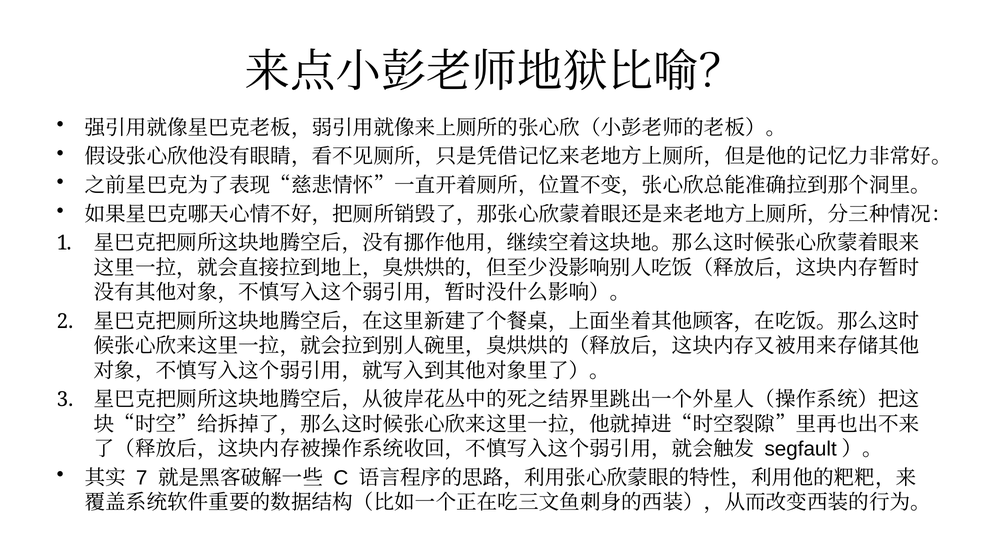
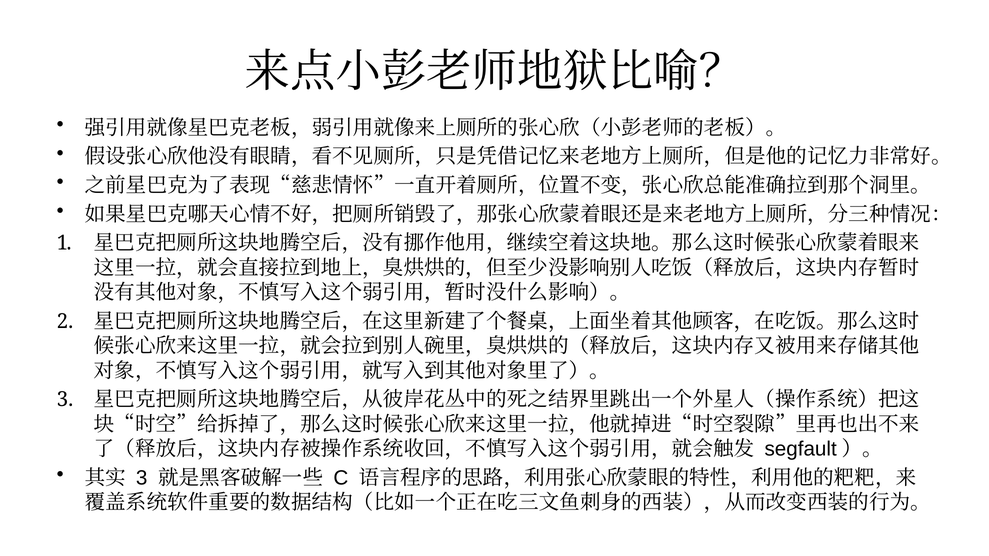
7 at (142, 478): 7 -> 3
